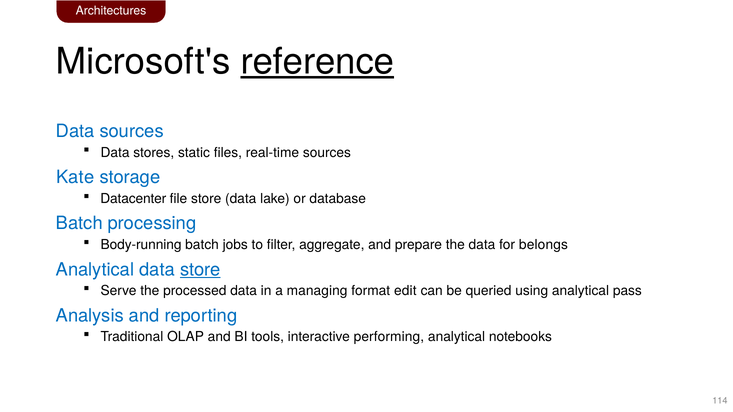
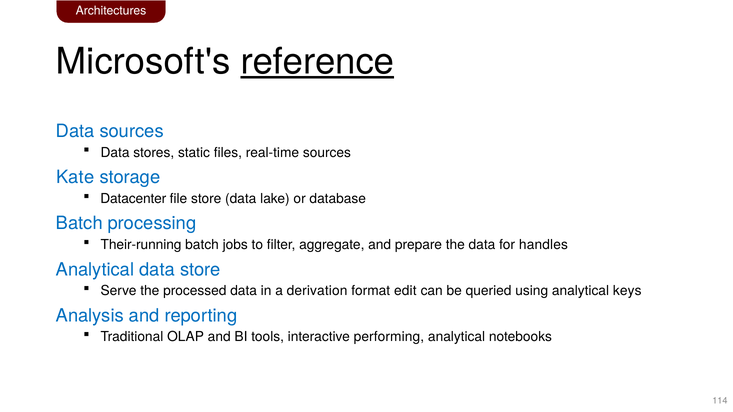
Body-running: Body-running -> Their-running
belongs: belongs -> handles
store at (200, 270) underline: present -> none
managing: managing -> derivation
pass: pass -> keys
